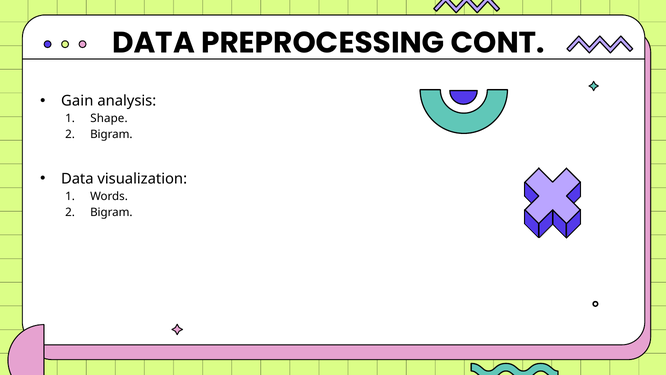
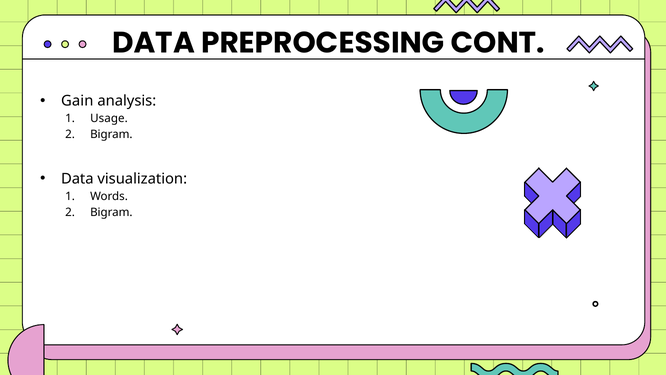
Shape: Shape -> Usage
